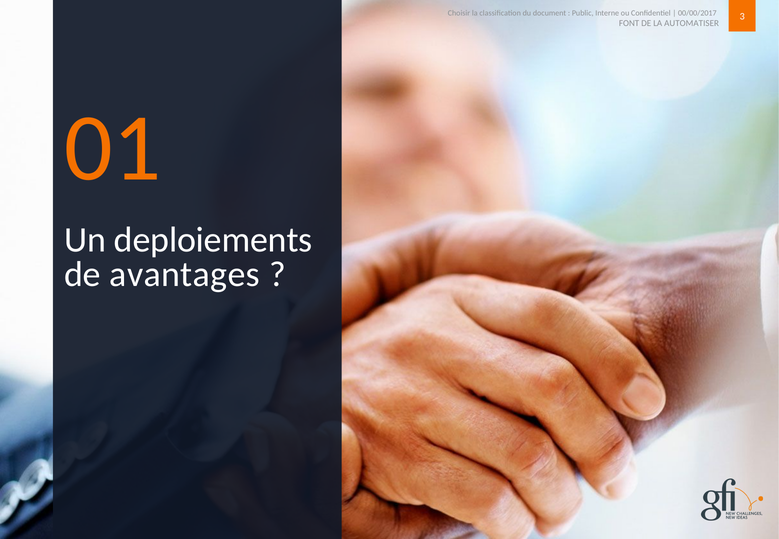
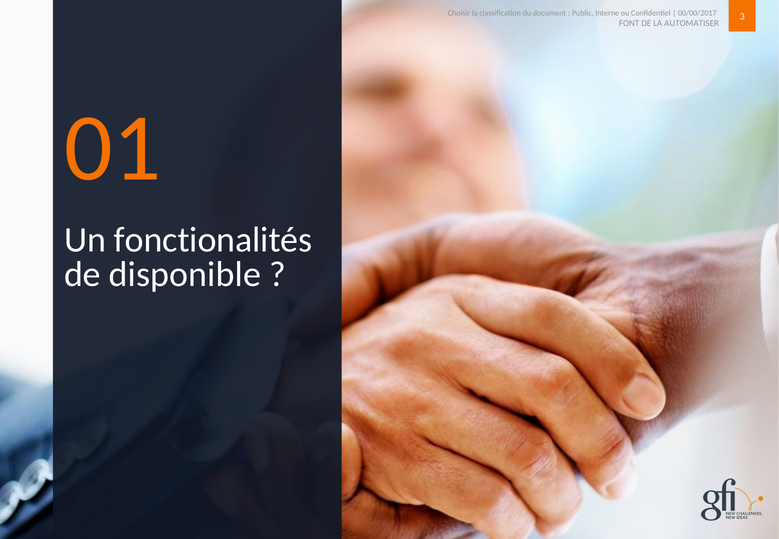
deploiements: deploiements -> fonctionalités
avantages: avantages -> disponible
